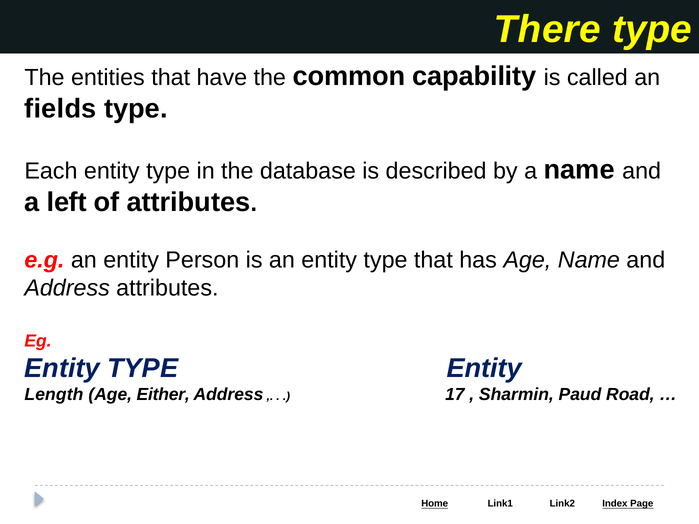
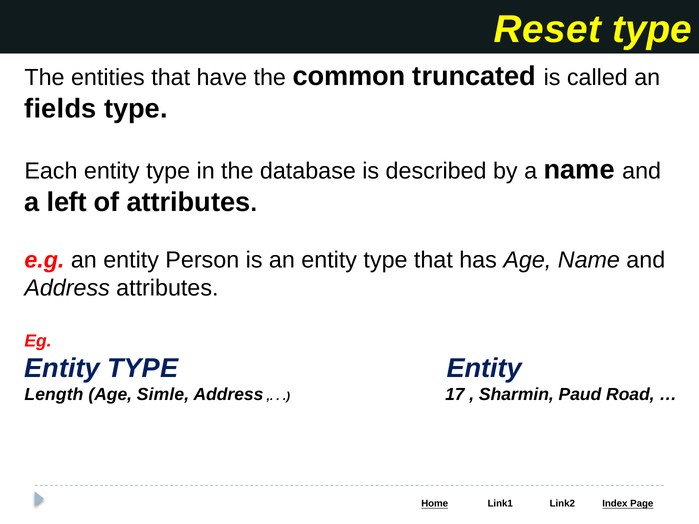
There: There -> Reset
capability: capability -> truncated
Either: Either -> Simle
